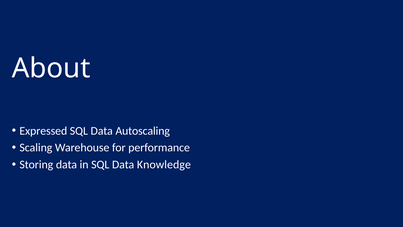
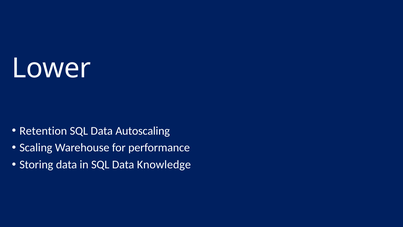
About: About -> Lower
Expressed: Expressed -> Retention
